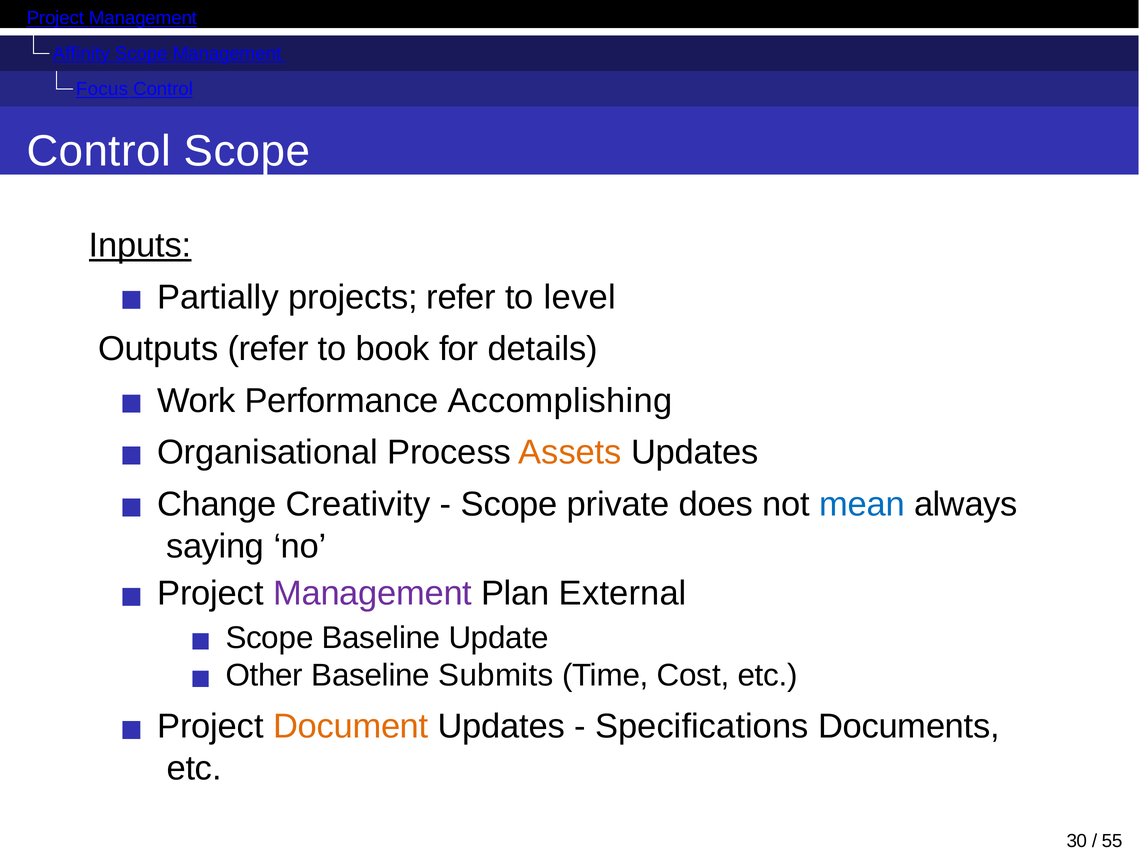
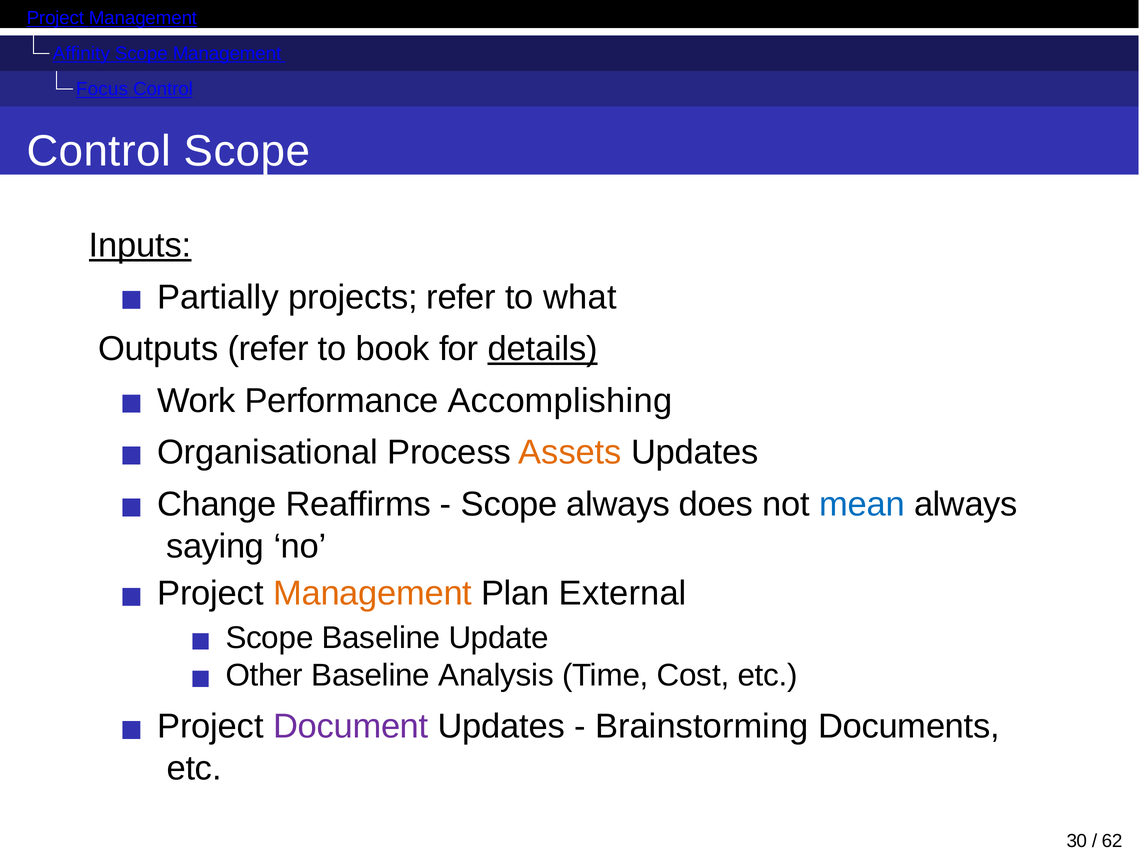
level: level -> what
details underline: none -> present
Creativity: Creativity -> Reaffirms
Scope private: private -> always
Management at (373, 593) colour: purple -> orange
Submits: Submits -> Analysis
Document colour: orange -> purple
Specifications: Specifications -> Brainstorming
55: 55 -> 62
